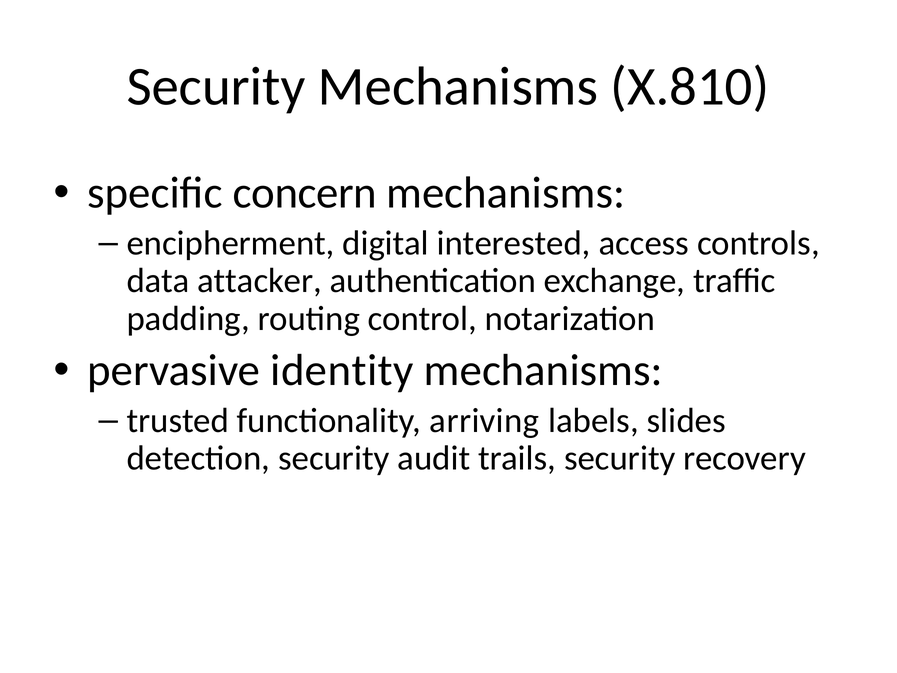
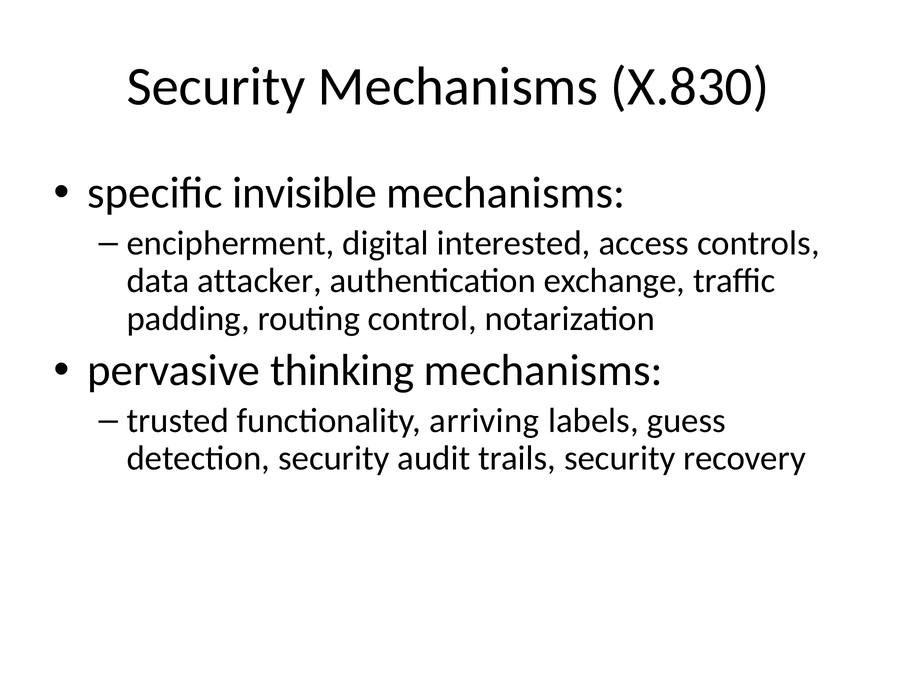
X.810: X.810 -> X.830
concern: concern -> invisible
identity: identity -> thinking
slides: slides -> guess
